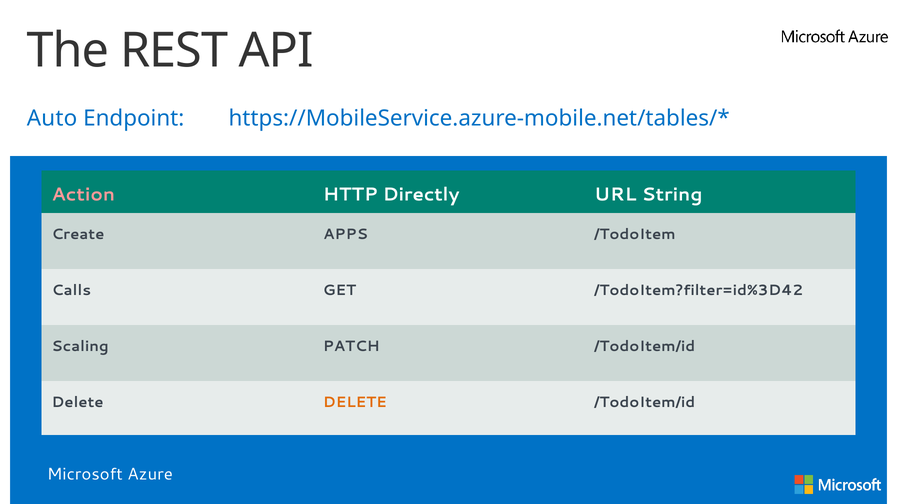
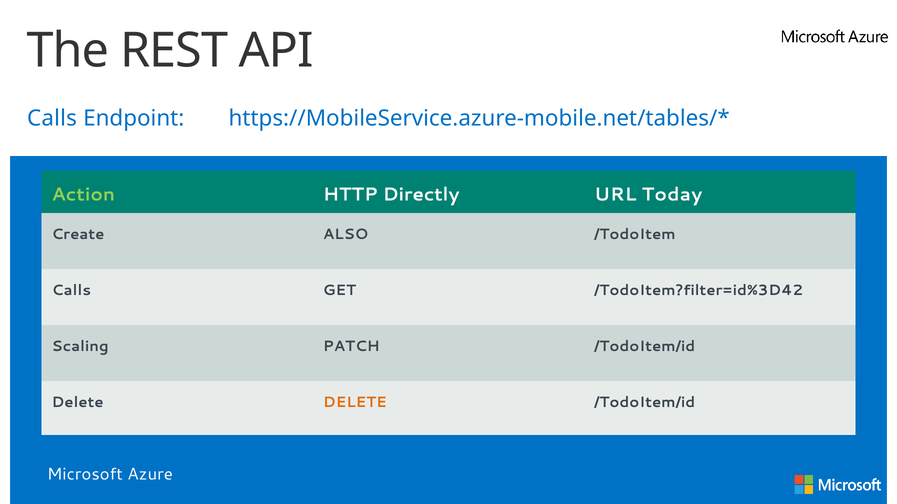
Auto at (52, 119): Auto -> Calls
Action colour: pink -> light green
String: String -> Today
APPS: APPS -> ALSO
